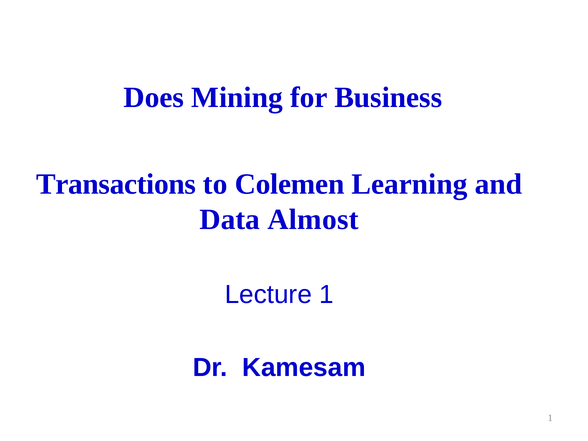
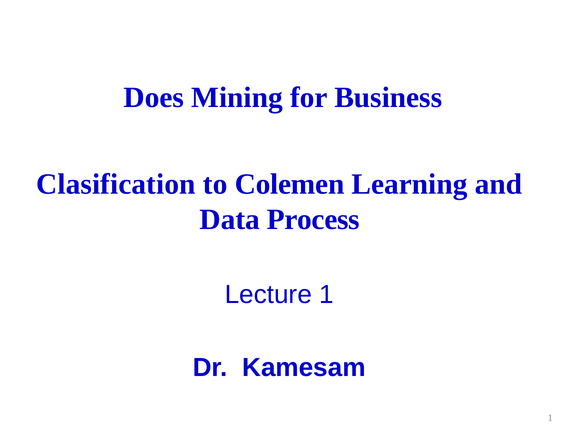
Transactions: Transactions -> Clasification
Almost: Almost -> Process
